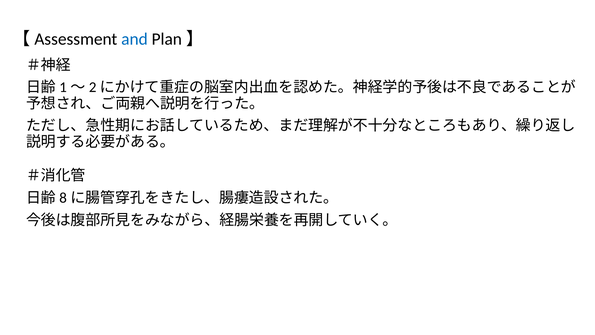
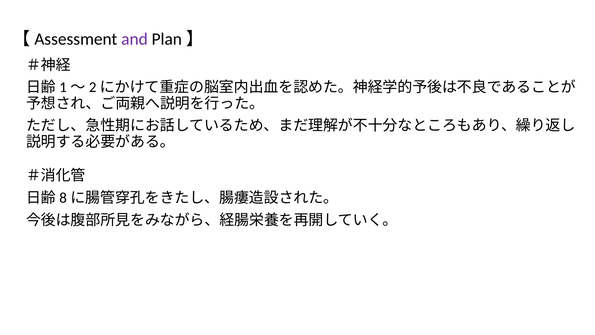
and colour: blue -> purple
